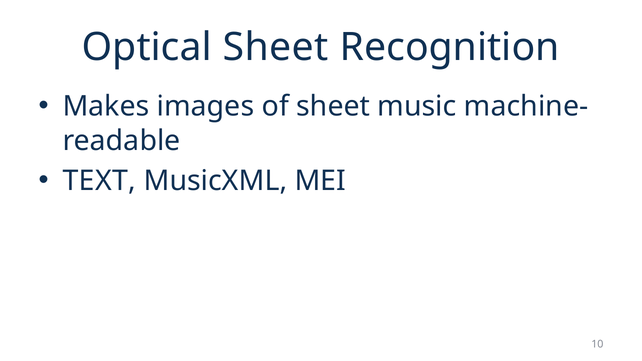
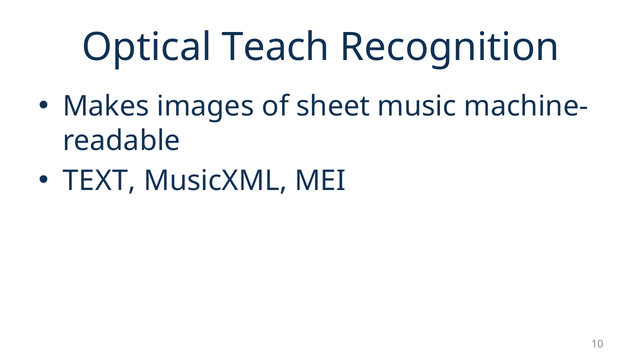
Optical Sheet: Sheet -> Teach
